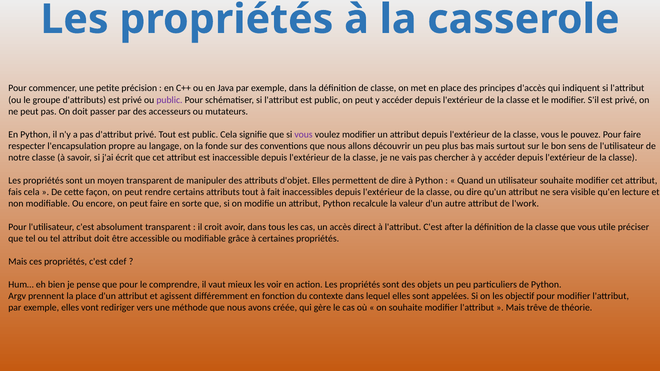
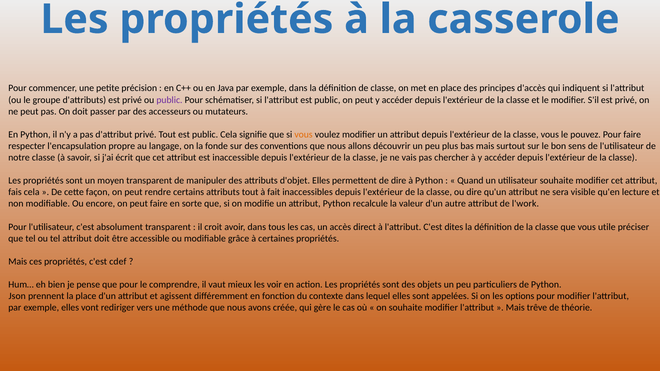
vous at (304, 135) colour: purple -> orange
after: after -> dites
Argv: Argv -> Json
objectif: objectif -> options
